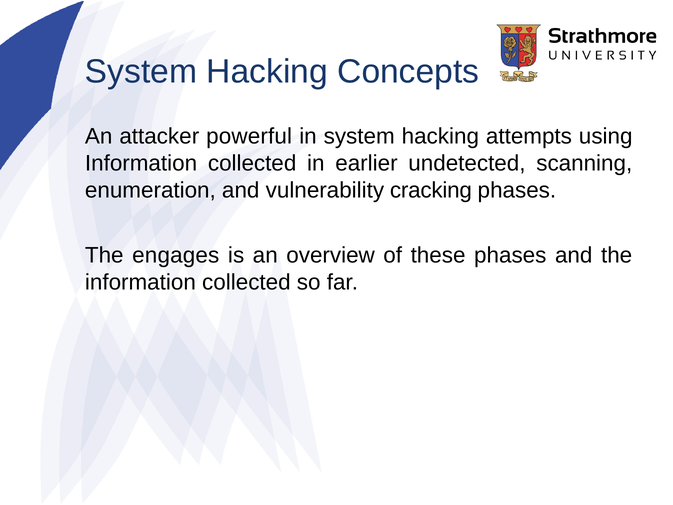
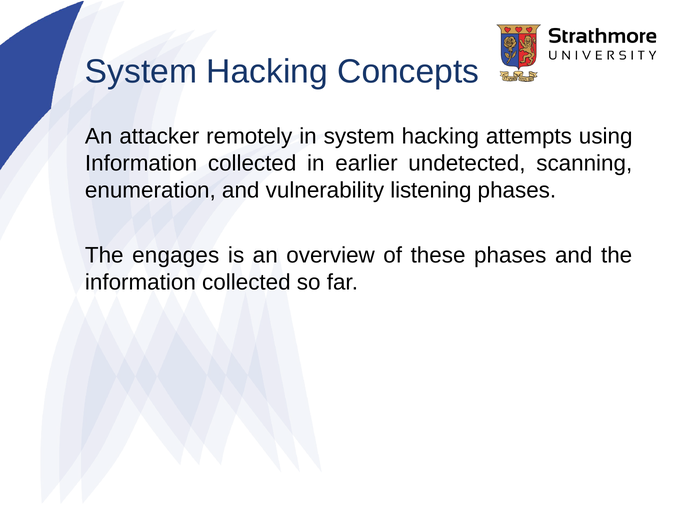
powerful: powerful -> remotely
cracking: cracking -> listening
